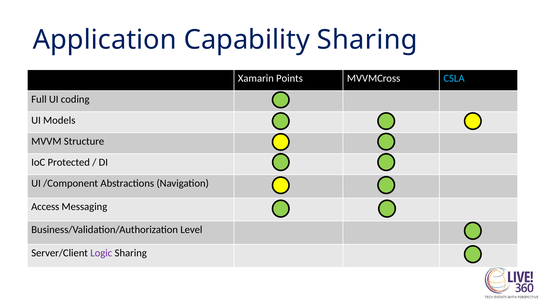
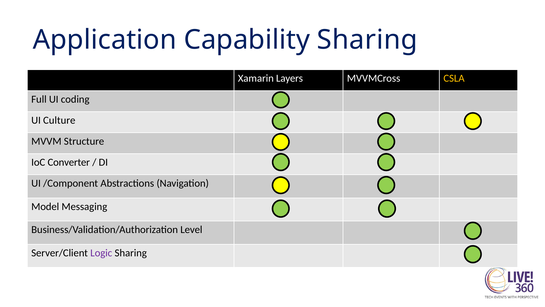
Points: Points -> Layers
CSLA colour: light blue -> yellow
Models: Models -> Culture
Protected: Protected -> Converter
Access: Access -> Model
